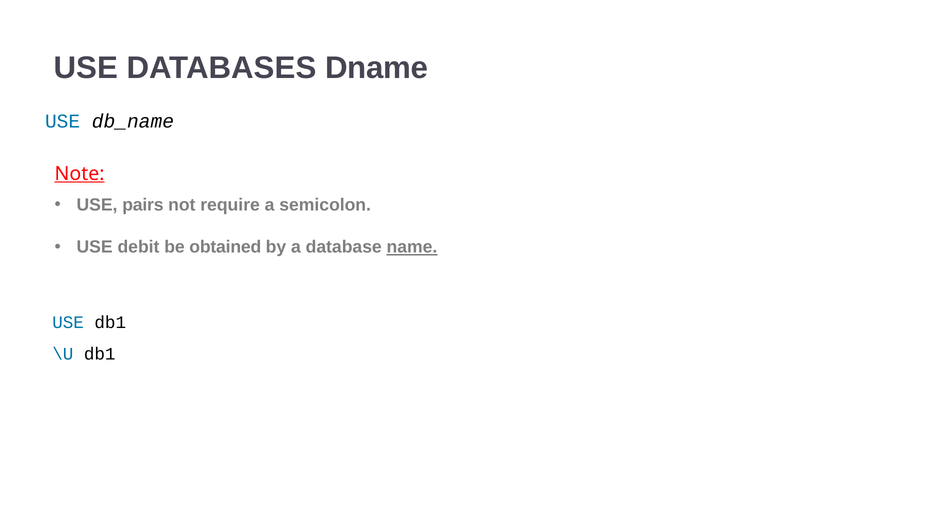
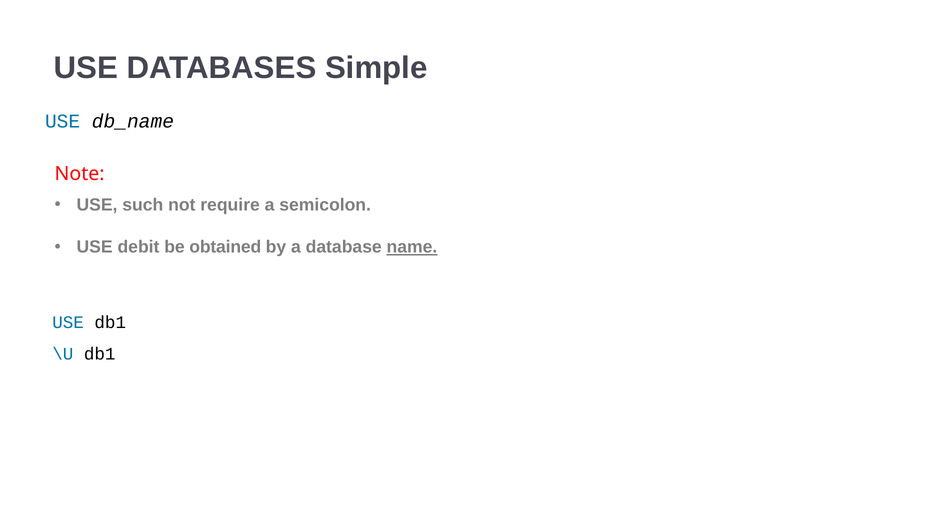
Dname: Dname -> Simple
Note underline: present -> none
pairs: pairs -> such
